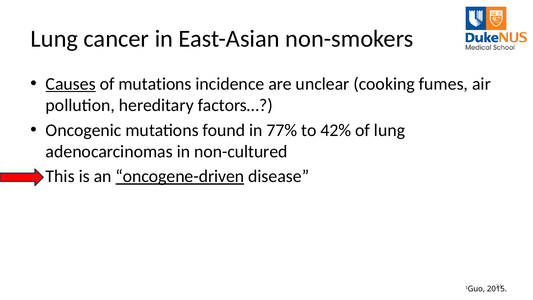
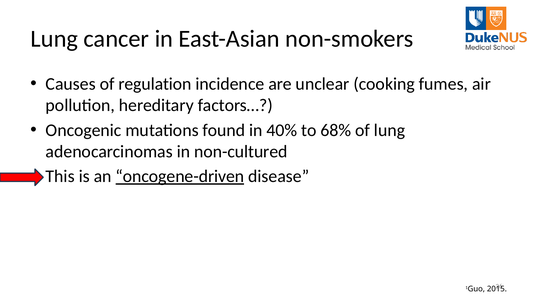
Causes underline: present -> none
of mutations: mutations -> regulation
77%: 77% -> 40%
42%: 42% -> 68%
